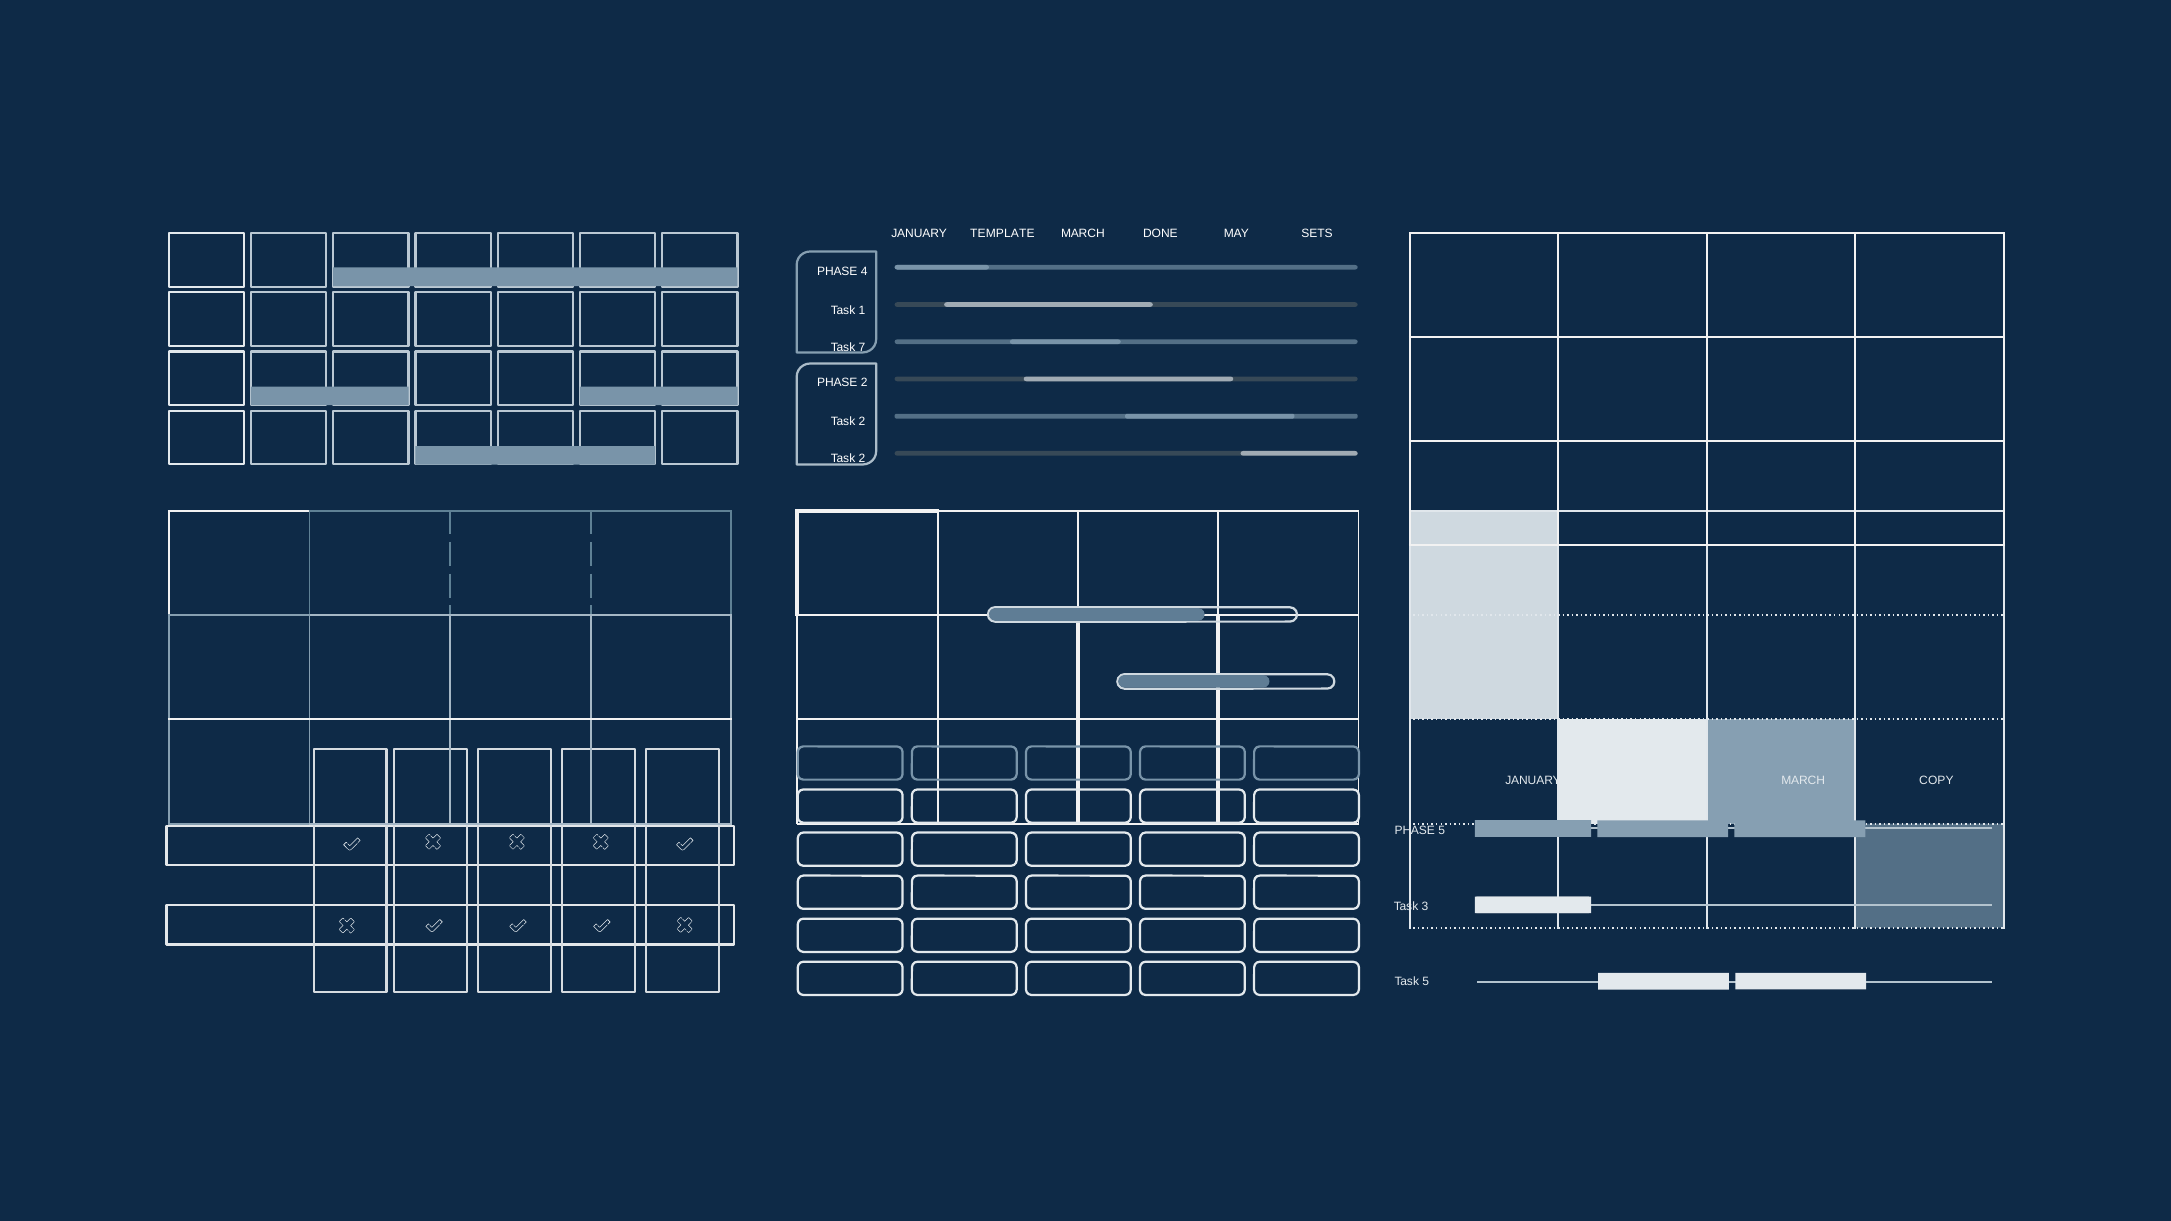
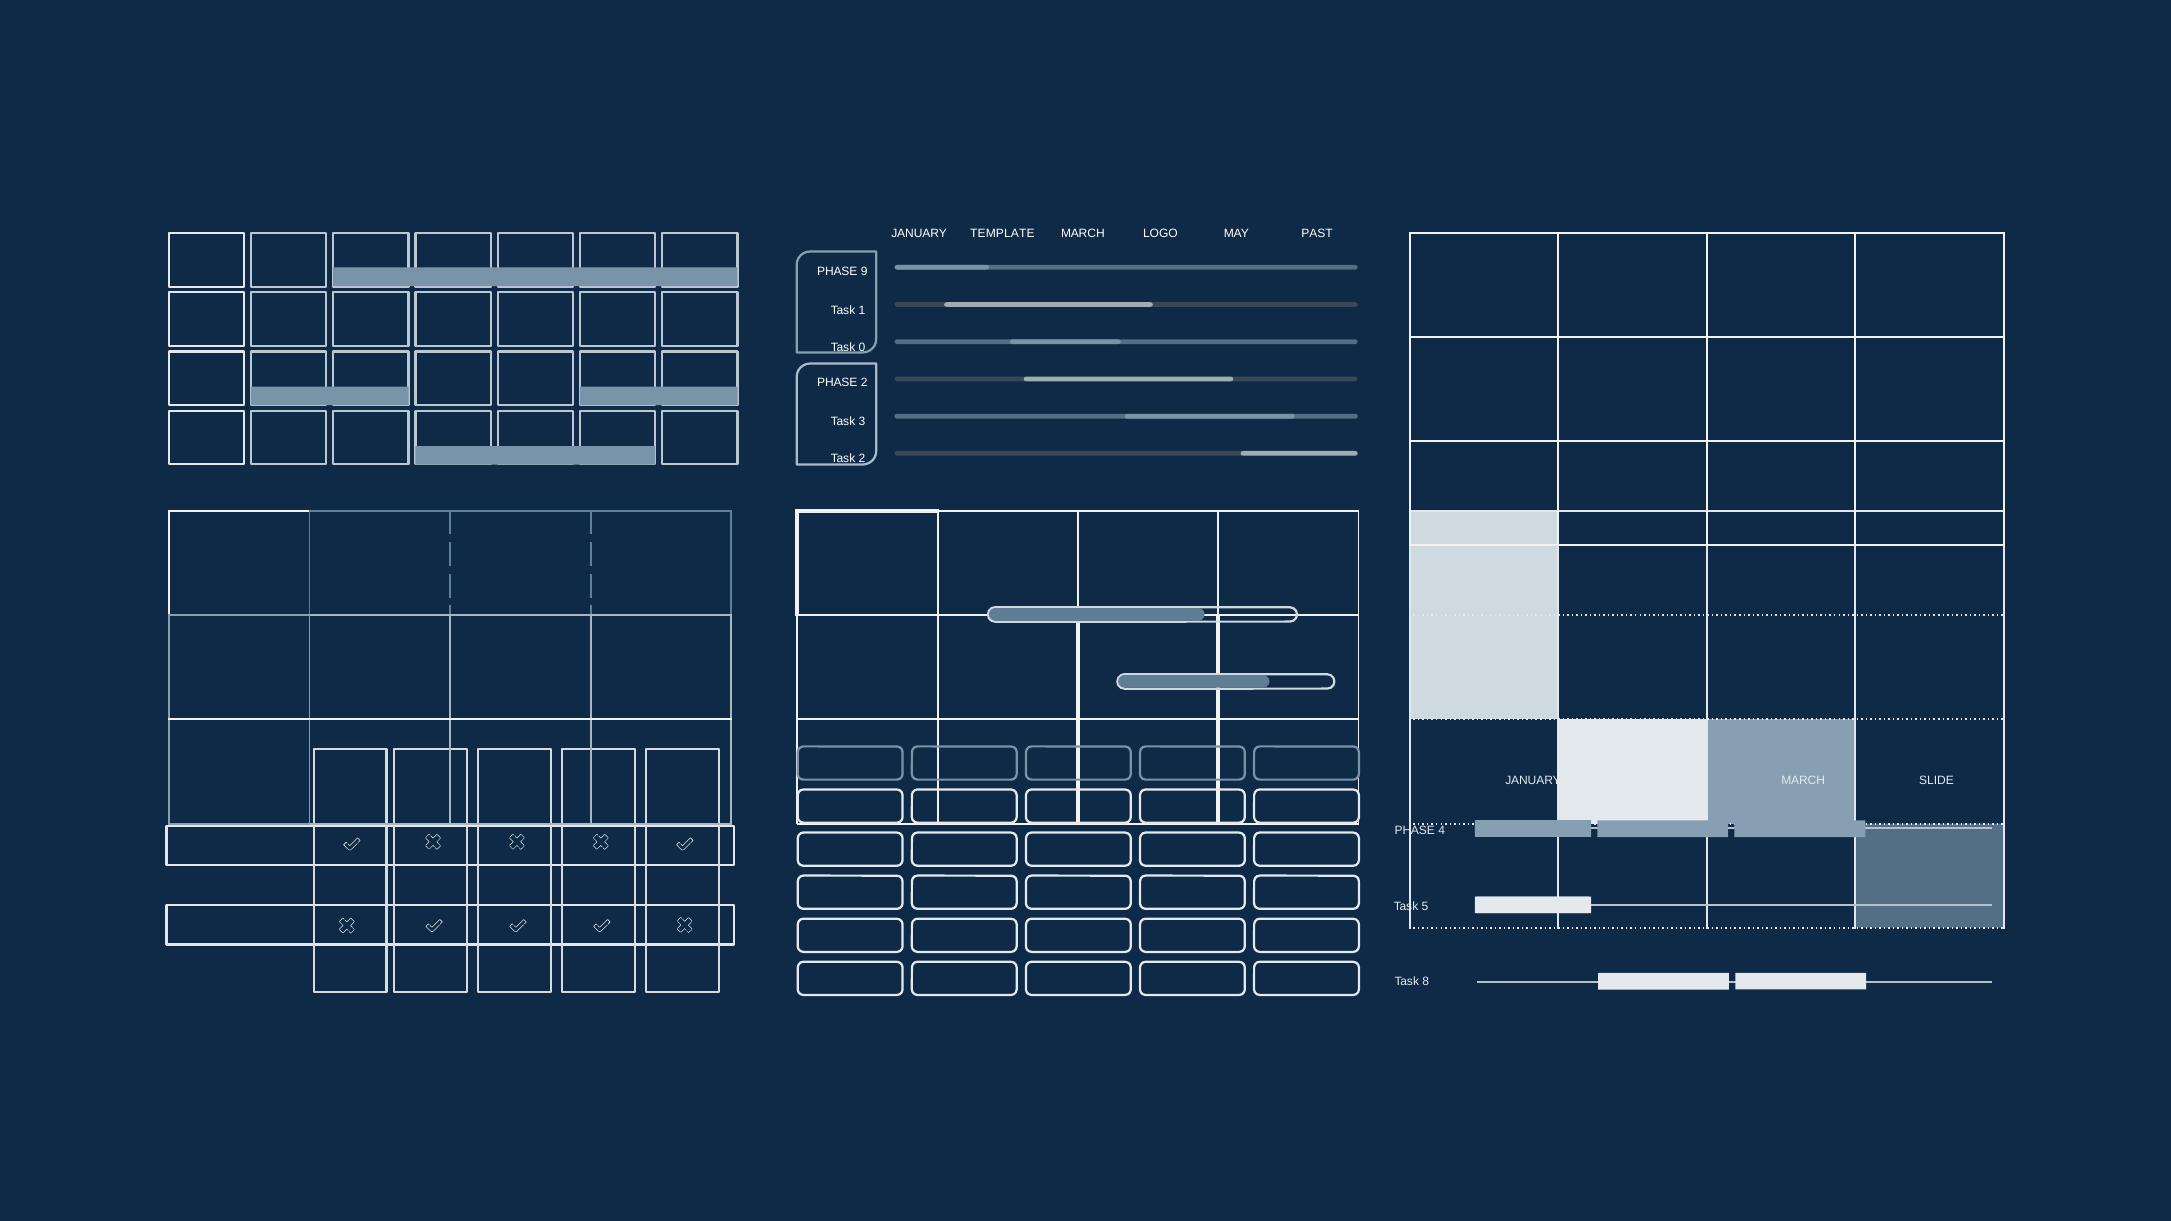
DONE: DONE -> LOGO
SETS: SETS -> PAST
4: 4 -> 9
7: 7 -> 0
2 at (862, 422): 2 -> 3
COPY: COPY -> SLIDE
PHASE 5: 5 -> 4
3: 3 -> 5
Task 5: 5 -> 8
